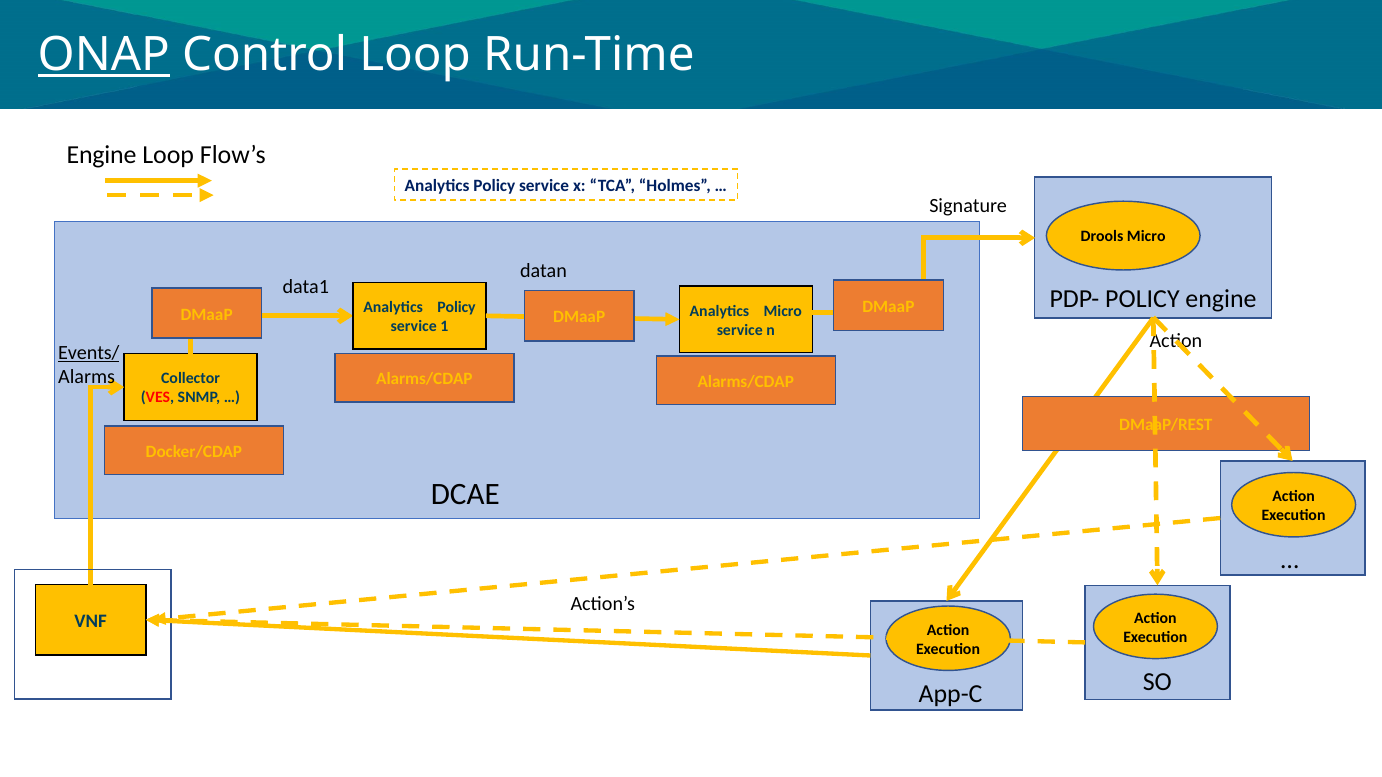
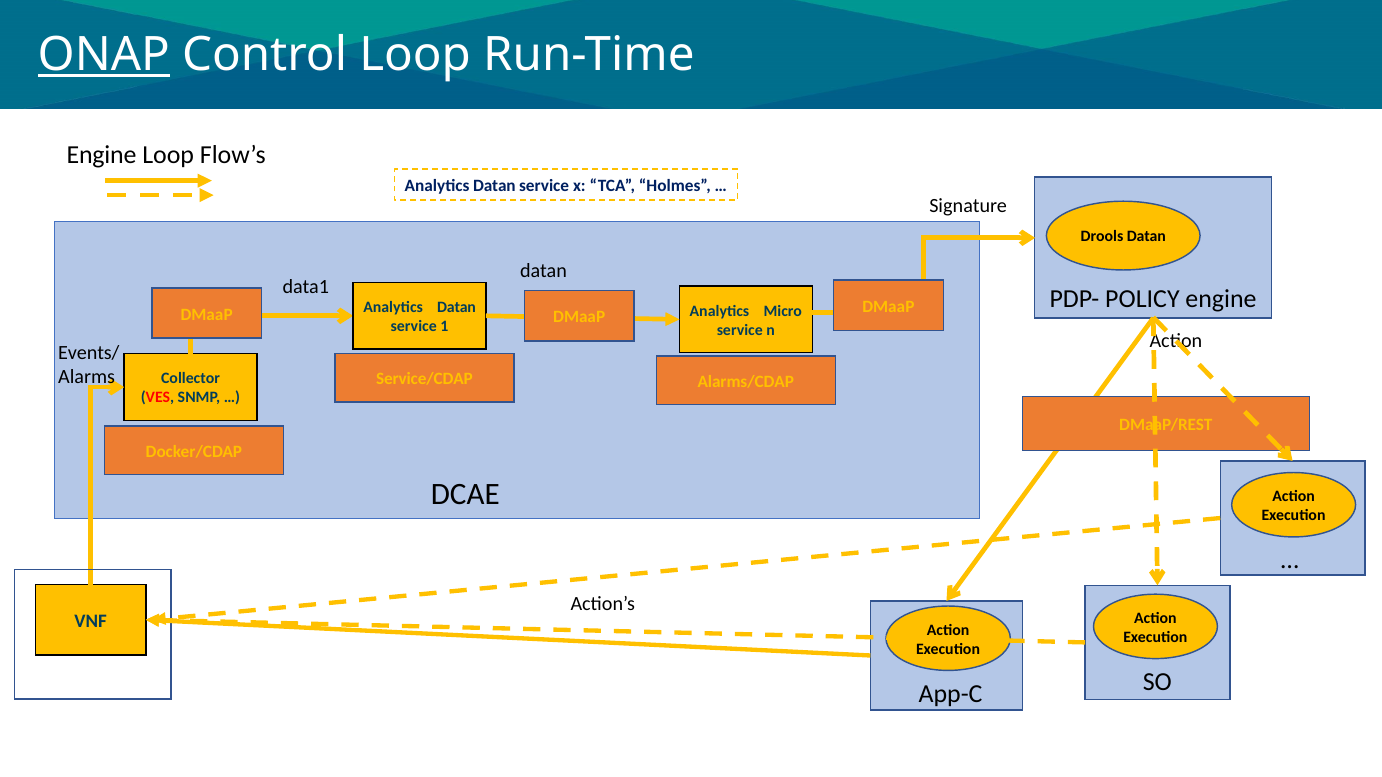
Policy at (494, 186): Policy -> Datan
Drools Micro: Micro -> Datan
Policy at (456, 308): Policy -> Datan
Events/ underline: present -> none
Alarms/CDAP at (424, 379): Alarms/CDAP -> Service/CDAP
